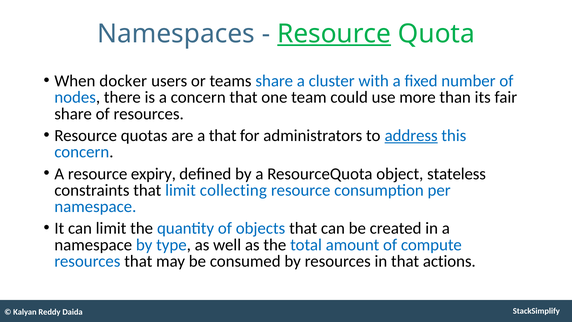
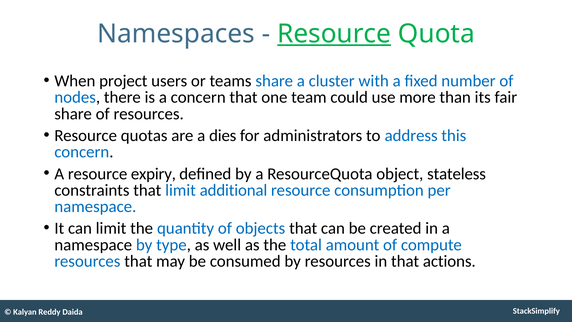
docker: docker -> project
a that: that -> dies
address underline: present -> none
collecting: collecting -> additional
